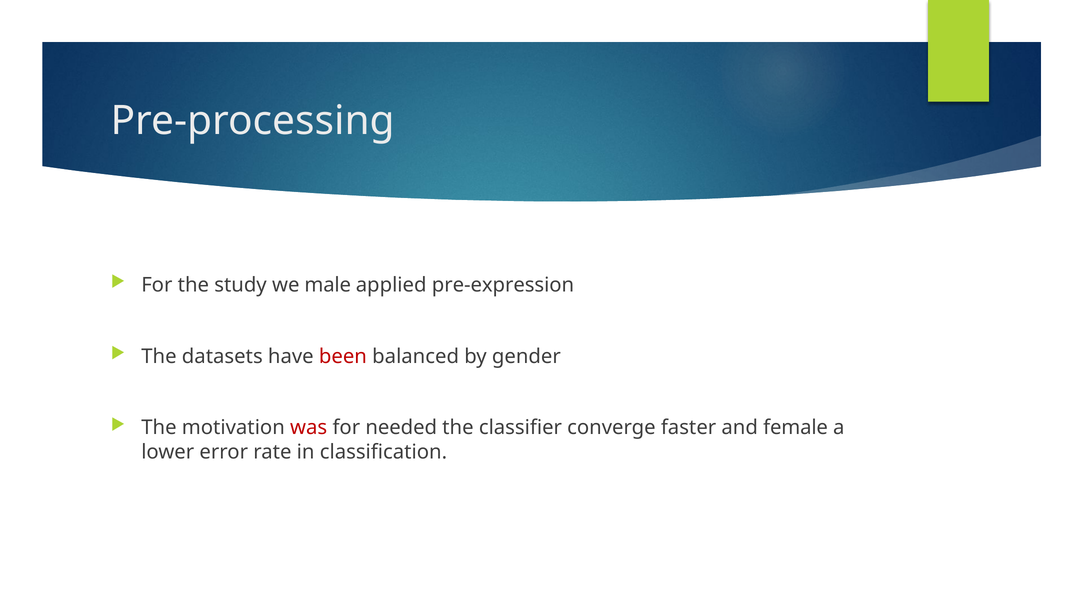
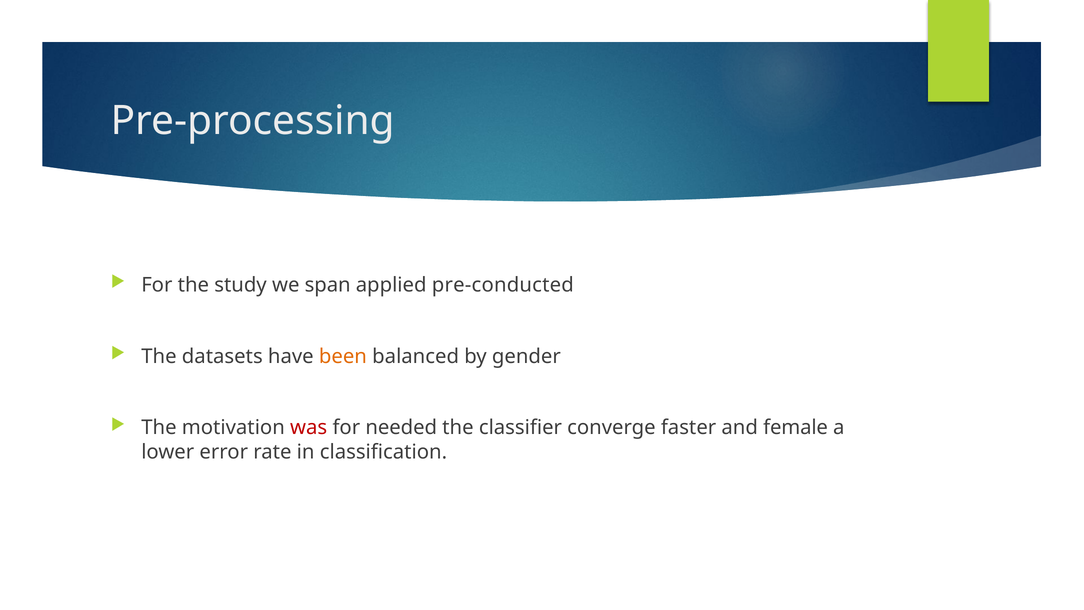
male: male -> span
pre-expression: pre-expression -> pre-conducted
been colour: red -> orange
